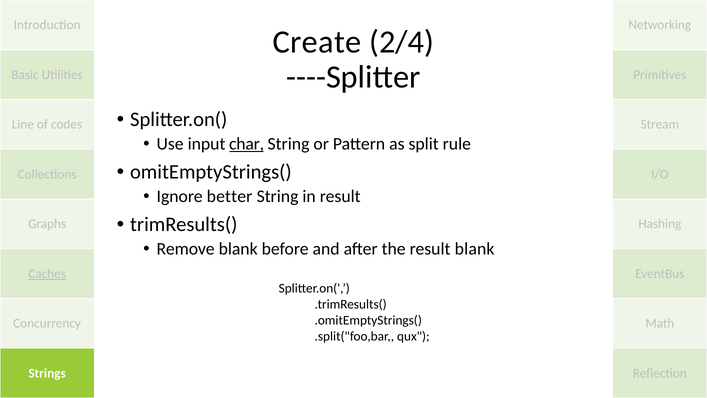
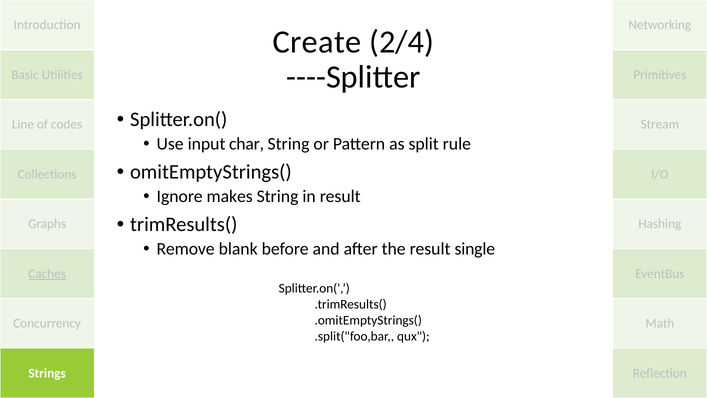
char underline: present -> none
better: better -> makes
result blank: blank -> single
